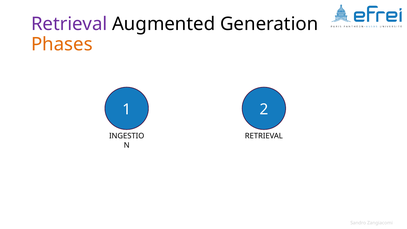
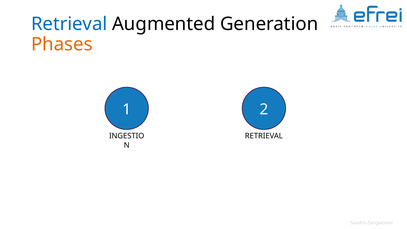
Retrieval at (69, 24) colour: purple -> blue
